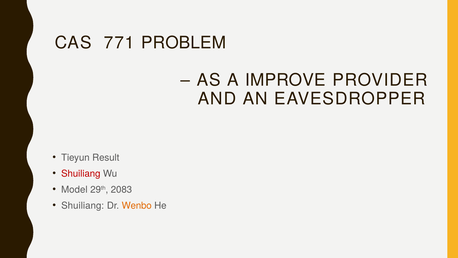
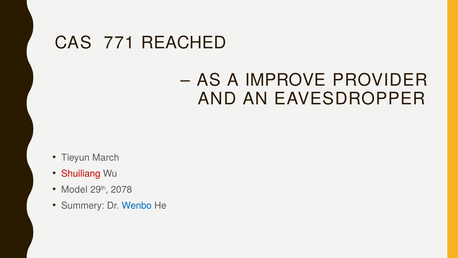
PROBLEM: PROBLEM -> REACHED
Result: Result -> March
2083: 2083 -> 2078
Shuiliang at (83, 205): Shuiliang -> Summery
Wenbo colour: orange -> blue
